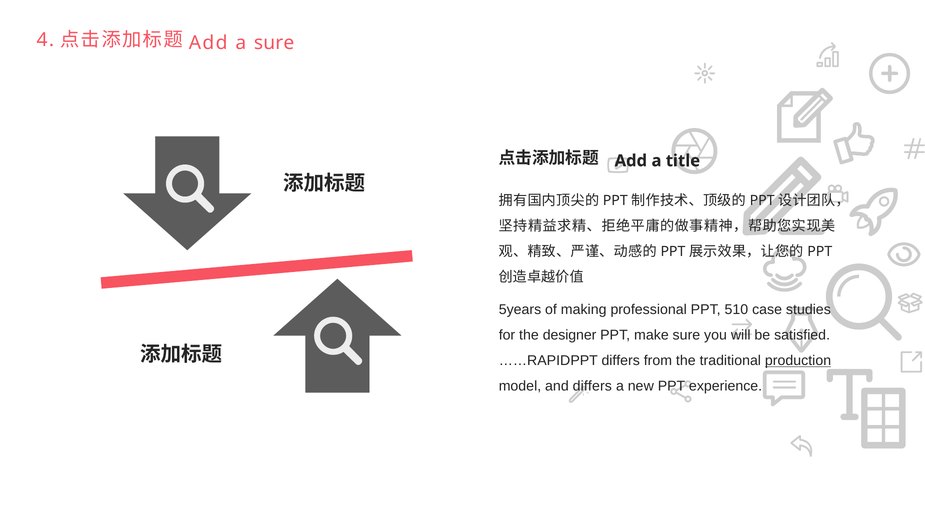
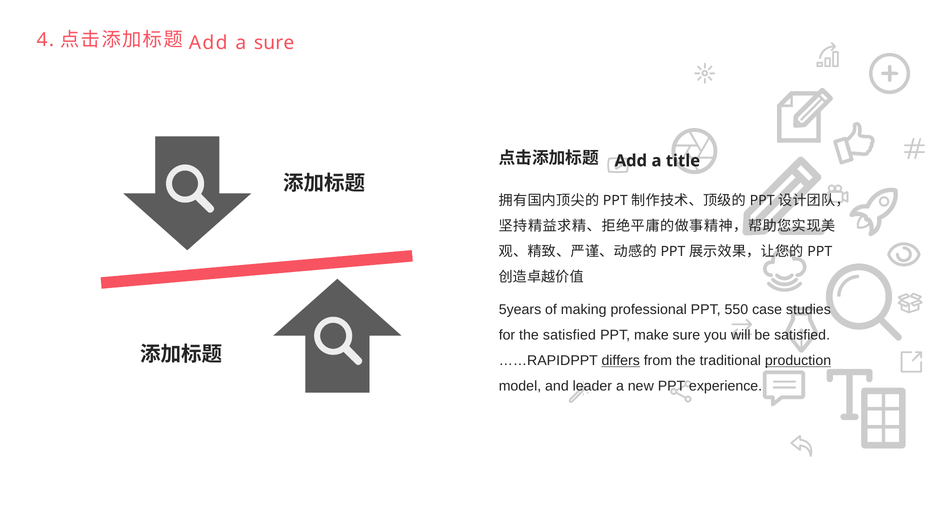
510: 510 -> 550
the designer: designer -> satisfied
differs at (621, 361) underline: none -> present
and differs: differs -> leader
